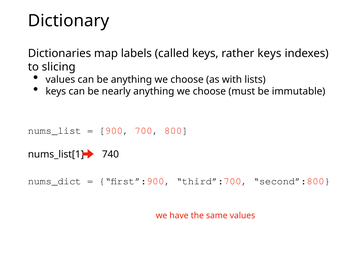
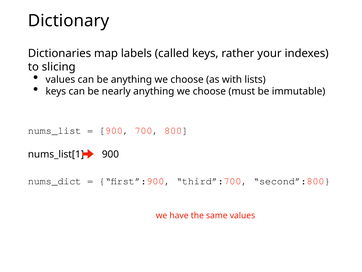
rather keys: keys -> your
nums_list[1 740: 740 -> 900
